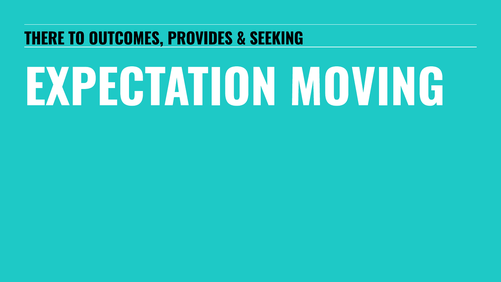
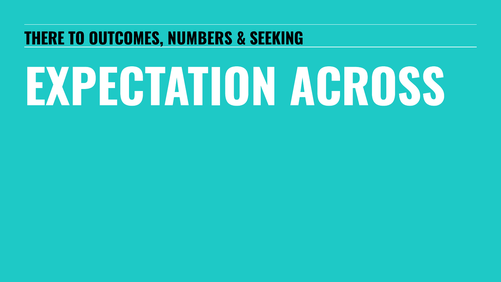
PROVIDES: PROVIDES -> NUMBERS
MOVING: MOVING -> ACROSS
